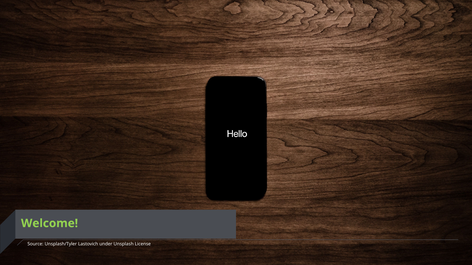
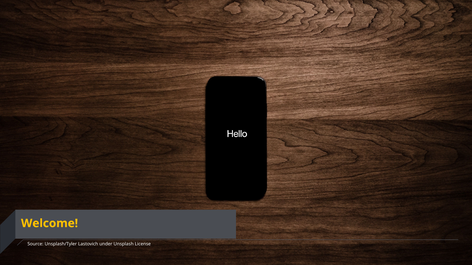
Welcome colour: light green -> yellow
